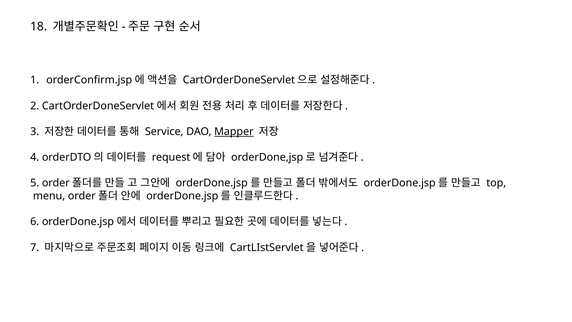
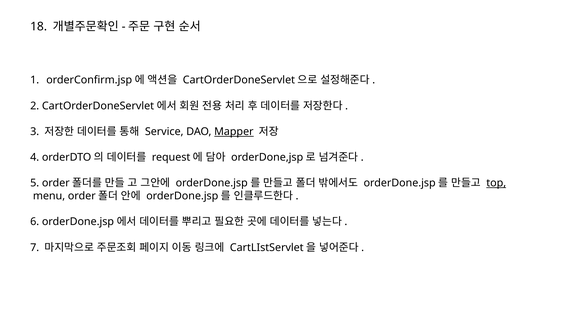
top underline: none -> present
